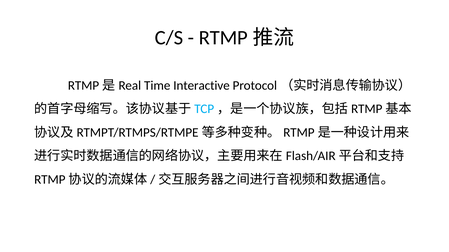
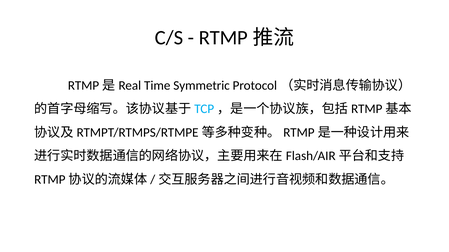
Interactive: Interactive -> Symmetric
